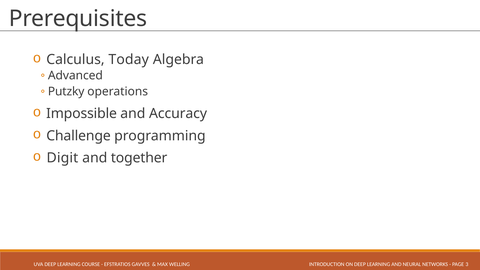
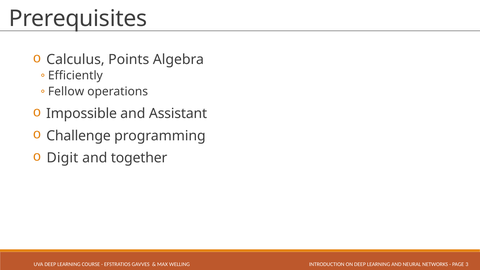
Today: Today -> Points
Advanced: Advanced -> Efficiently
Putzky: Putzky -> Fellow
Accuracy: Accuracy -> Assistant
